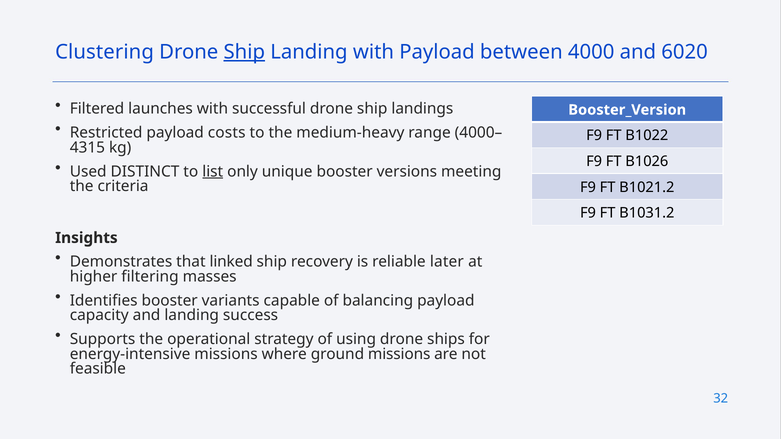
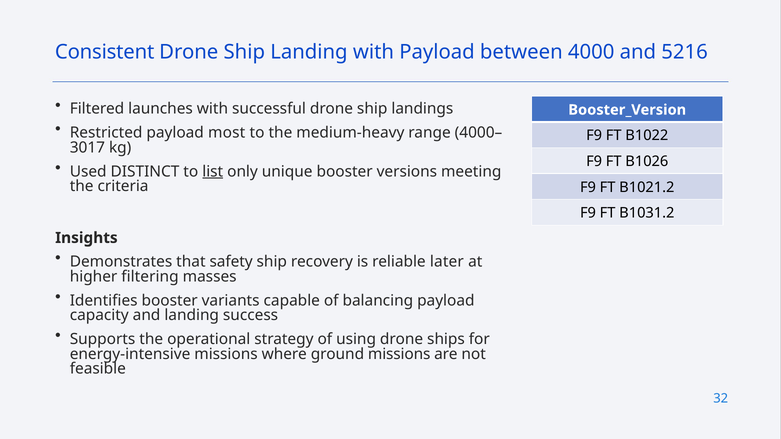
Clustering: Clustering -> Consistent
Ship at (244, 52) underline: present -> none
6020: 6020 -> 5216
costs: costs -> most
4315: 4315 -> 3017
linked: linked -> safety
